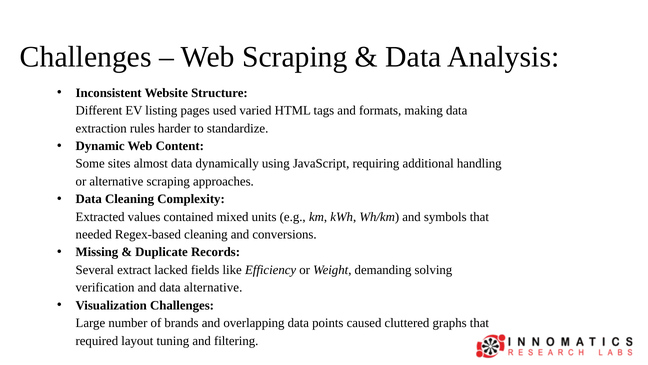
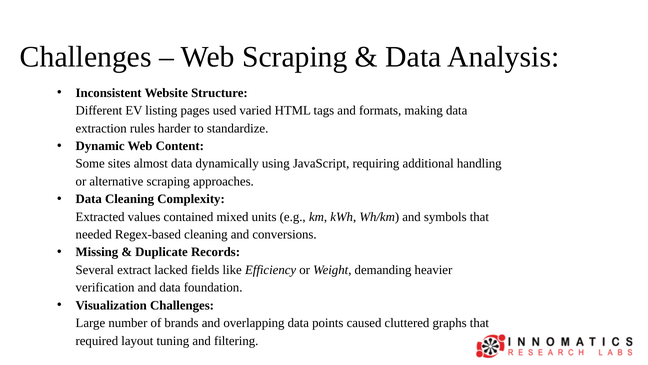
solving: solving -> heavier
data alternative: alternative -> foundation
